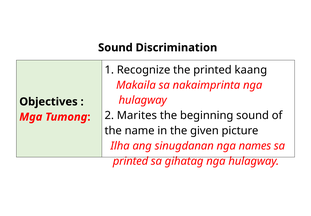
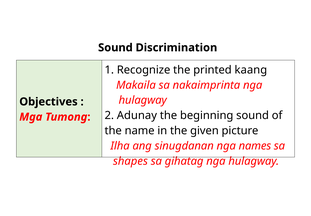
Marites: Marites -> Adunay
printed at (131, 161): printed -> shapes
